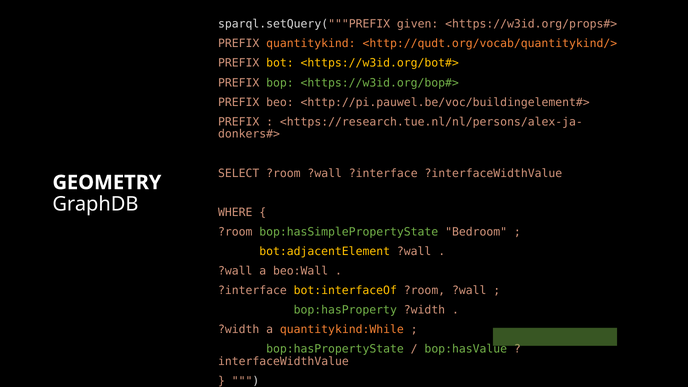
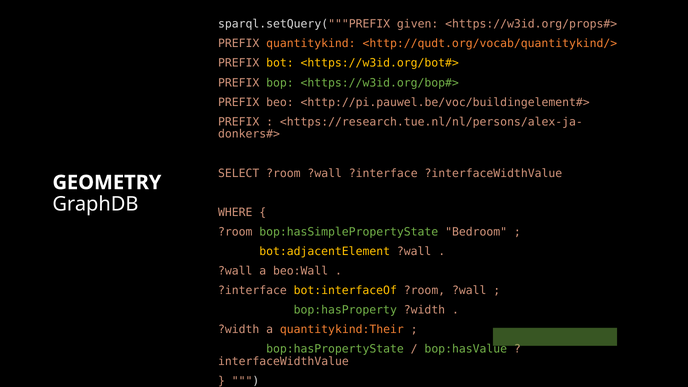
quantitykind:While: quantitykind:While -> quantitykind:Their
